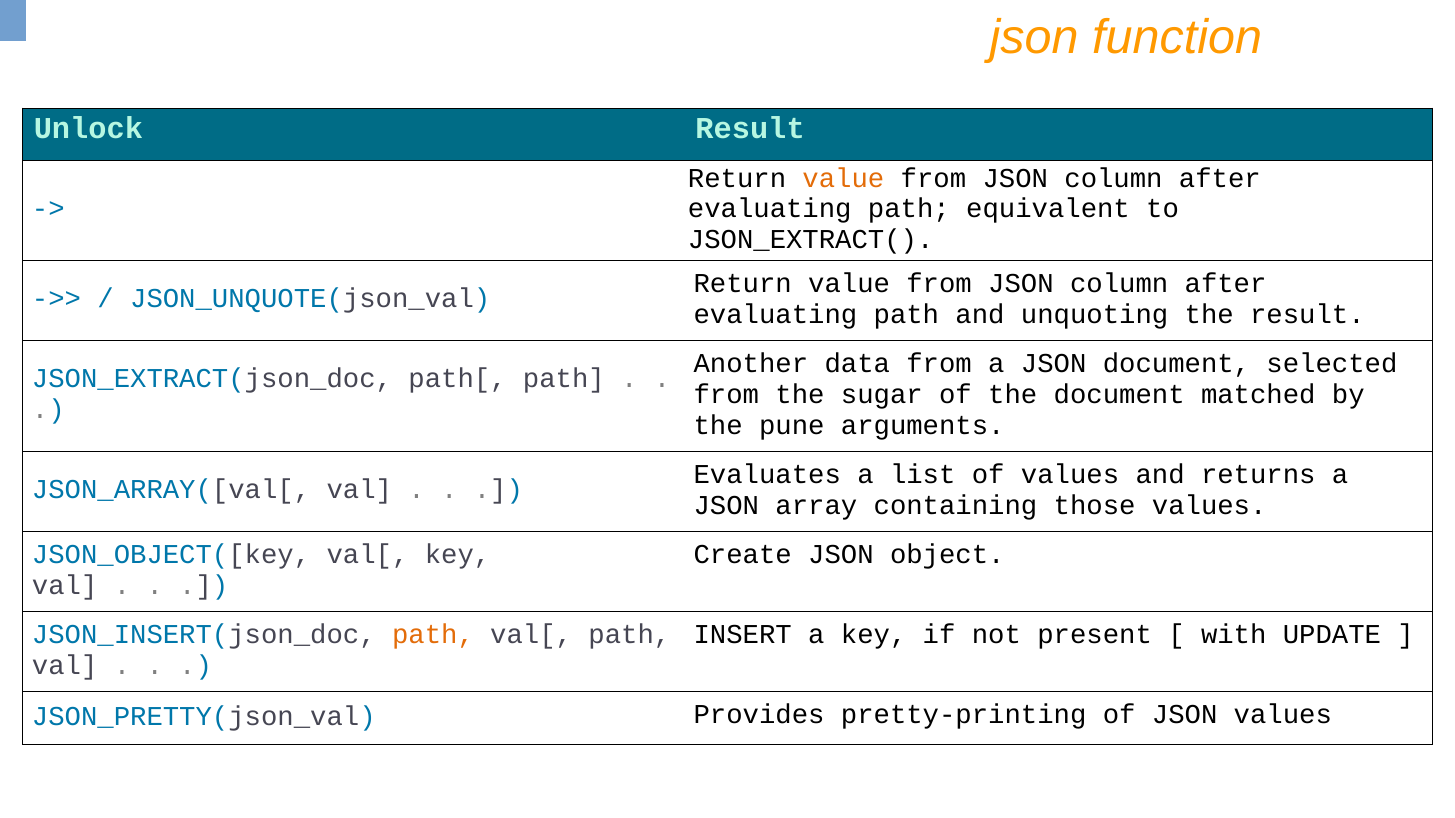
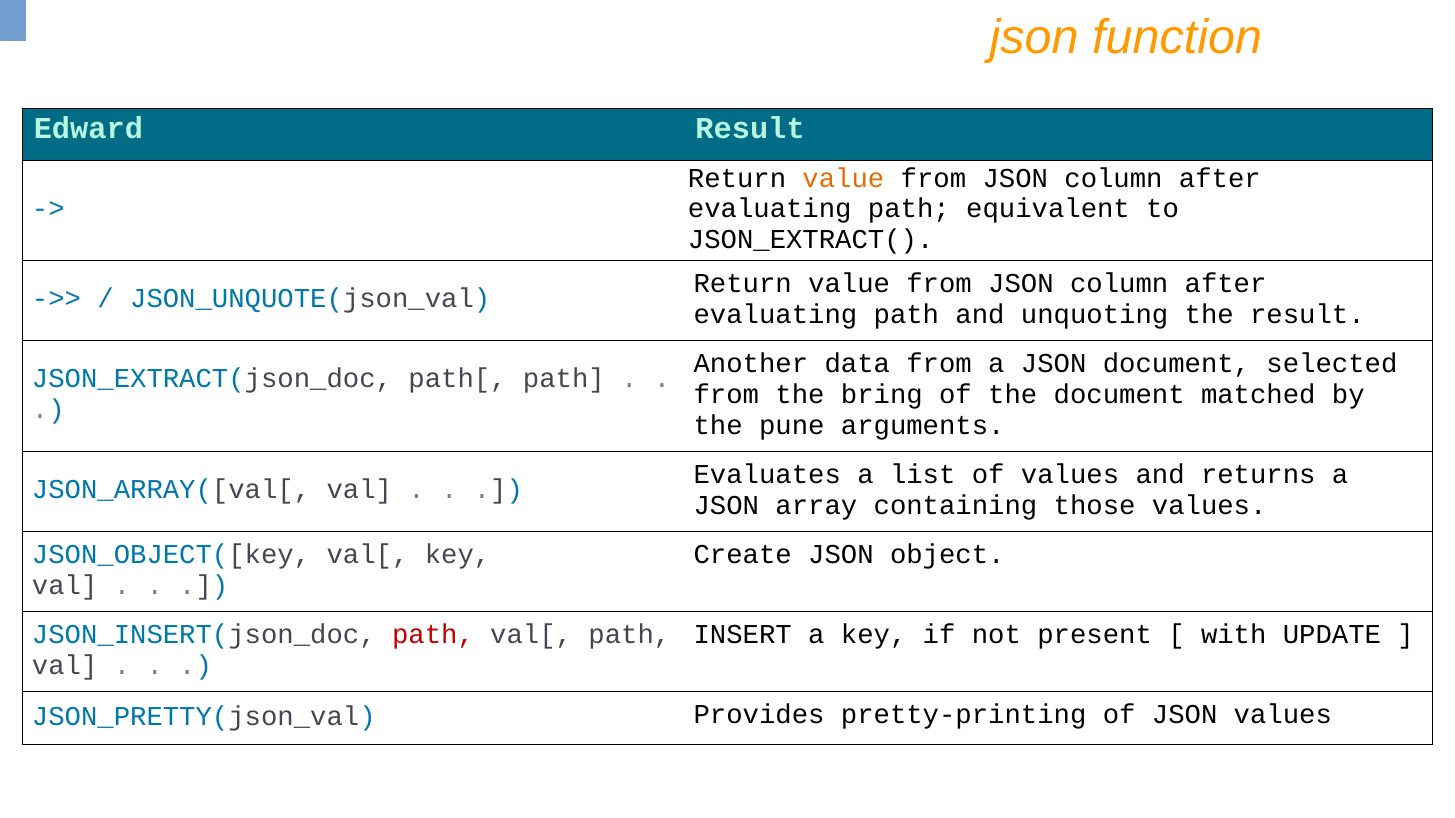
Unlock: Unlock -> Edward
sugar: sugar -> bring
path at (433, 635) colour: orange -> red
